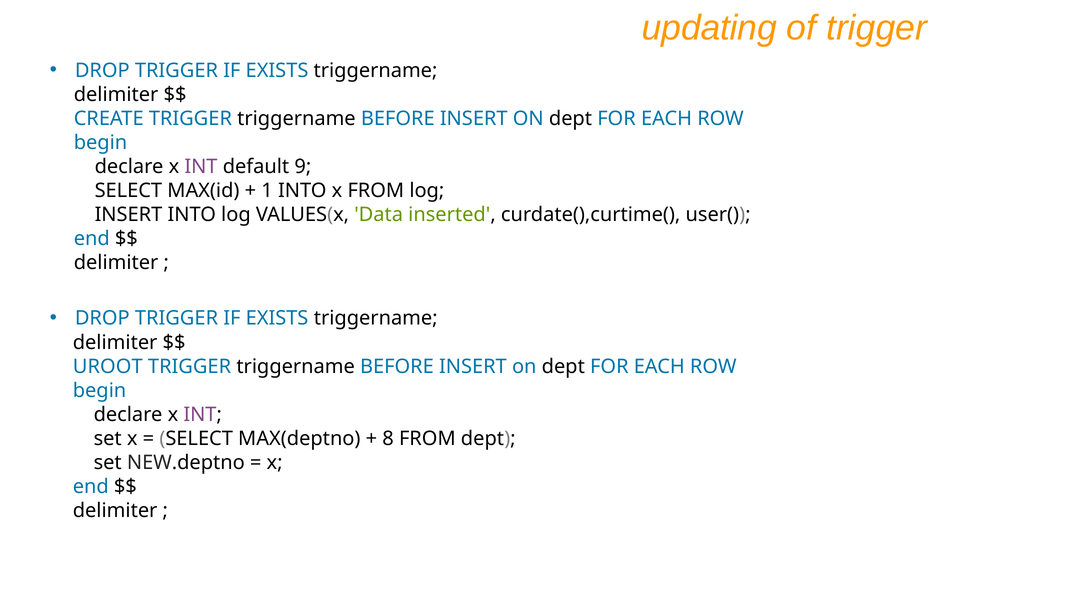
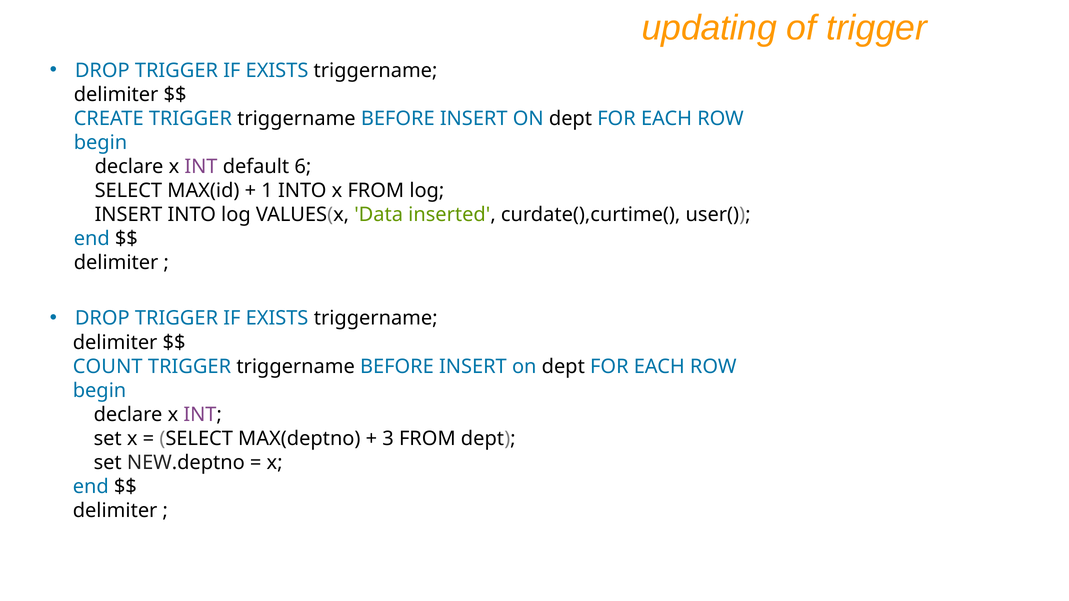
9: 9 -> 6
UROOT: UROOT -> COUNT
8: 8 -> 3
